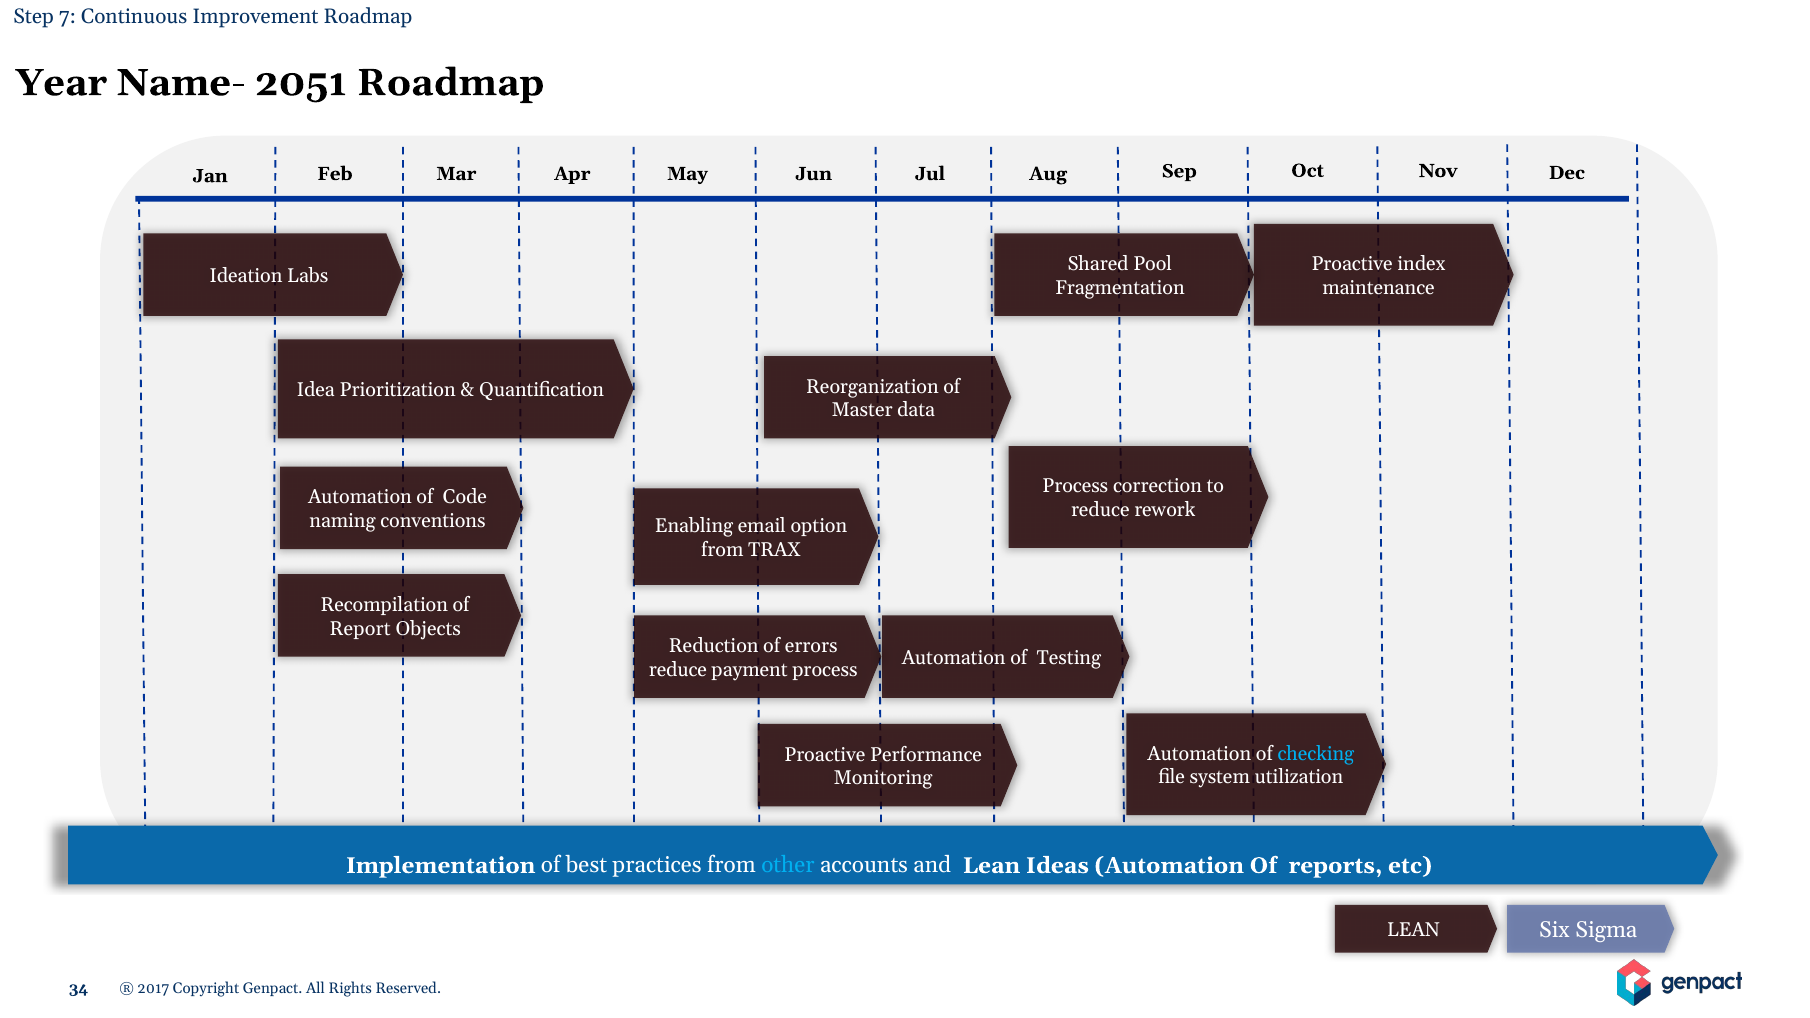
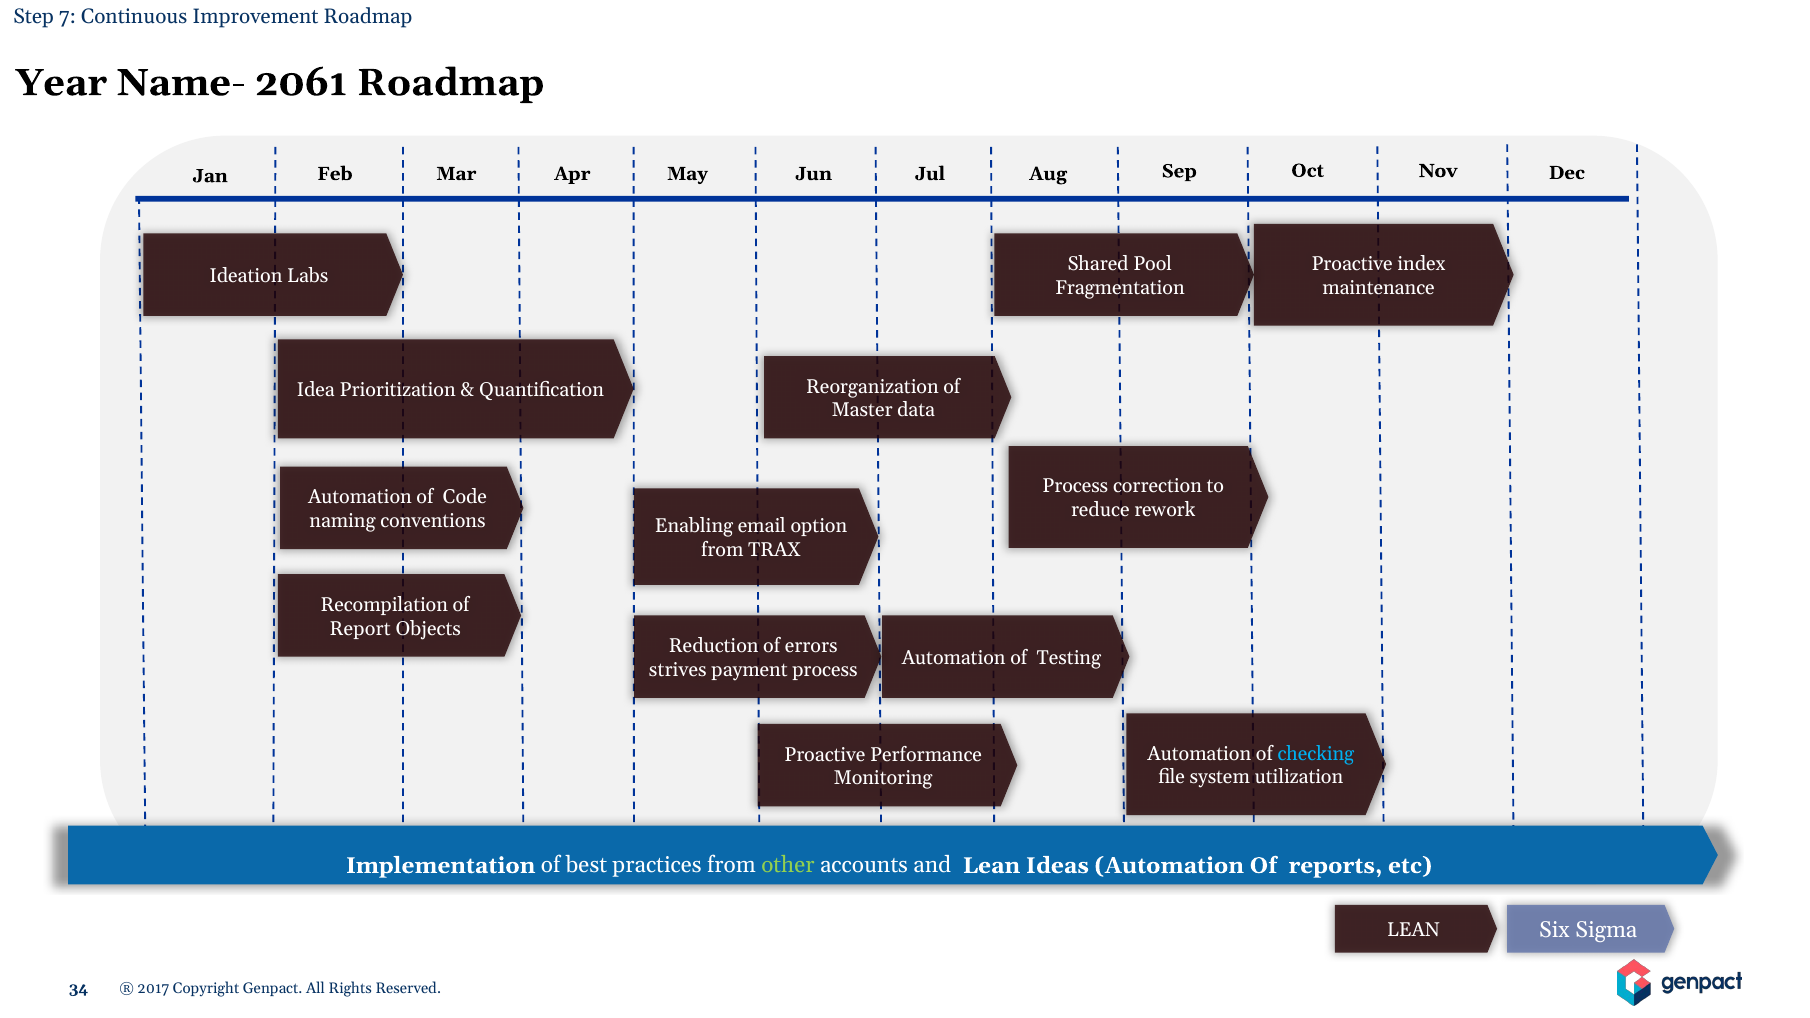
2051: 2051 -> 2061
reduce at (678, 670): reduce -> strives
other colour: light blue -> light green
